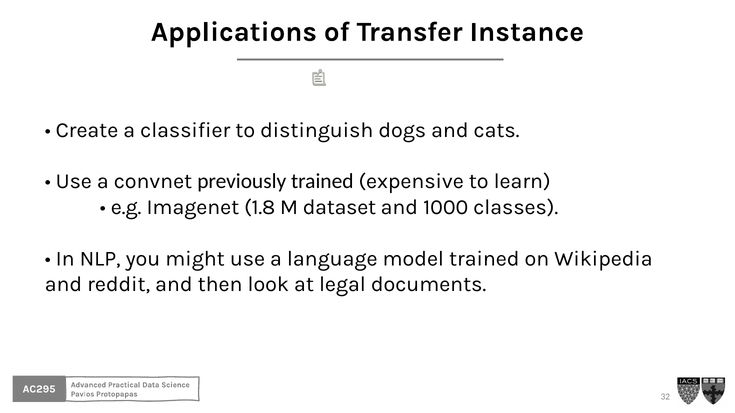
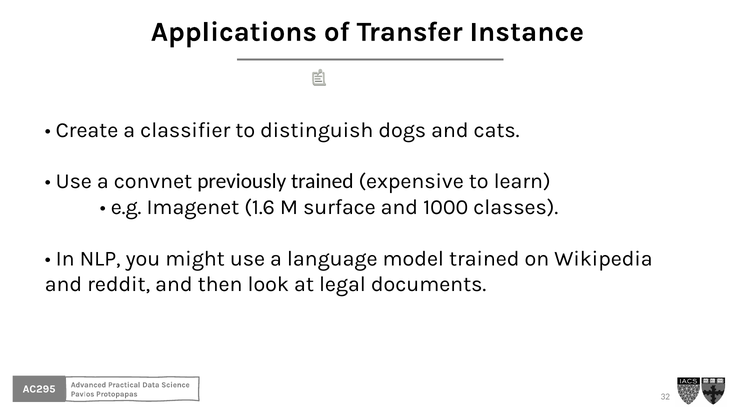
1.8: 1.8 -> 1.6
dataset: dataset -> surface
